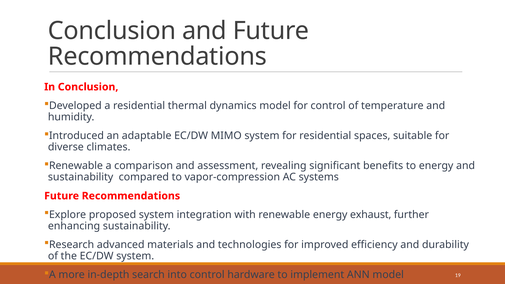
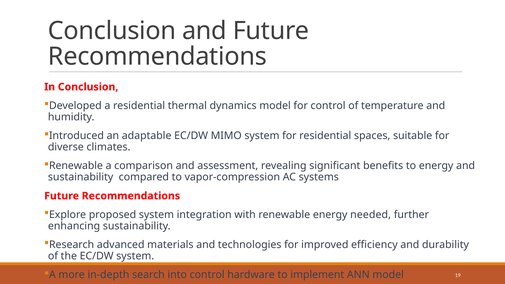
exhaust: exhaust -> needed
